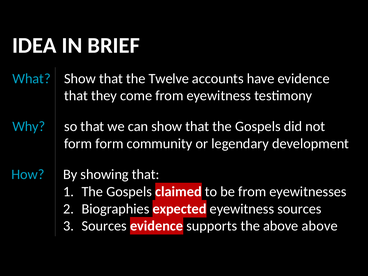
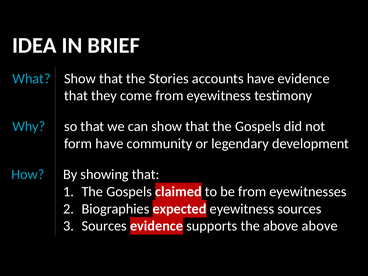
Twelve: Twelve -> Stories
form form: form -> have
